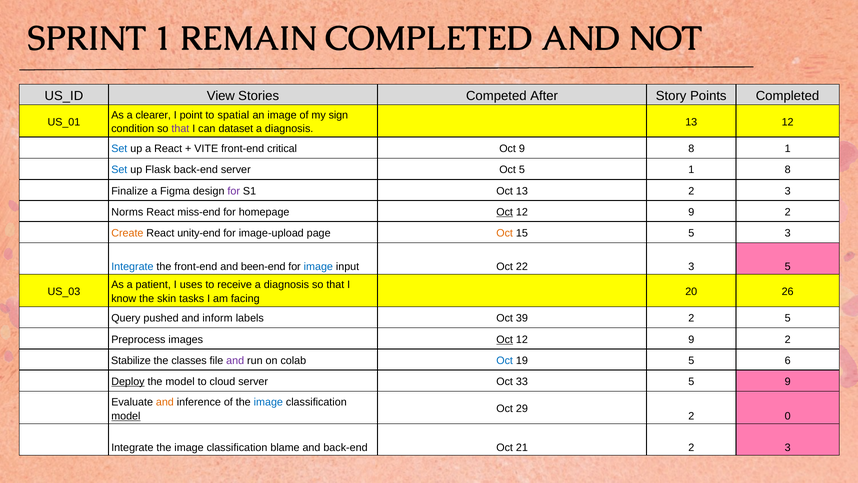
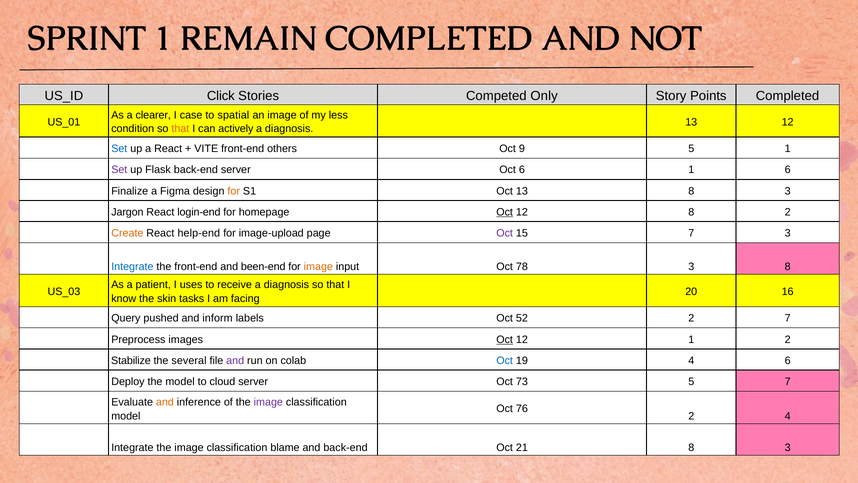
View: View -> Click
After: After -> Only
point: point -> case
sign: sign -> less
that at (180, 129) colour: purple -> orange
dataset: dataset -> actively
critical: critical -> others
9 8: 8 -> 5
Set at (119, 170) colour: blue -> purple
Oct 5: 5 -> 6
1 8: 8 -> 6
for at (234, 191) colour: purple -> orange
13 2: 2 -> 8
Norms: Norms -> Jargon
miss-end: miss-end -> login-end
9 at (691, 212): 9 -> 8
unity-end: unity-end -> help-end
Oct at (505, 233) colour: orange -> purple
15 5: 5 -> 7
image at (318, 266) colour: blue -> orange
22: 22 -> 78
3 5: 5 -> 8
26: 26 -> 16
39: 39 -> 52
2 5: 5 -> 7
9 at (691, 339): 9 -> 1
classes: classes -> several
19 5: 5 -> 4
Deploy underline: present -> none
33: 33 -> 73
5 9: 9 -> 7
image at (268, 402) colour: blue -> purple
29: 29 -> 76
model at (126, 416) underline: present -> none
2 0: 0 -> 4
21 2: 2 -> 8
